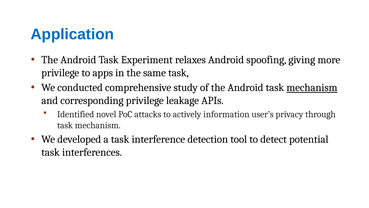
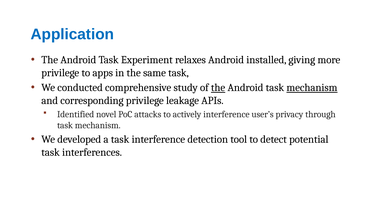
spoofing: spoofing -> installed
the at (218, 87) underline: none -> present
actively information: information -> interference
